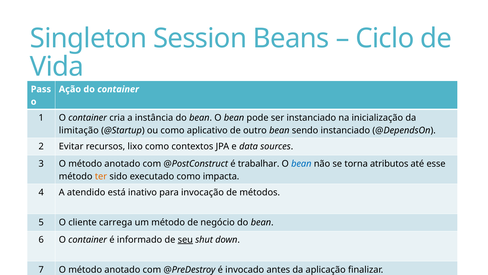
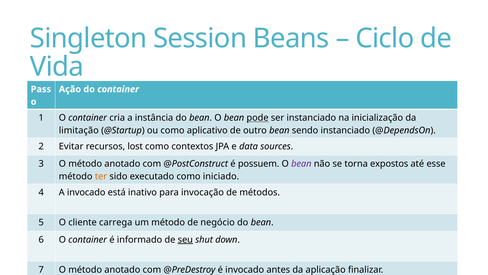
pode underline: none -> present
lixo: lixo -> lost
trabalhar: trabalhar -> possuem
bean at (301, 164) colour: blue -> purple
atributos: atributos -> expostos
impacta: impacta -> iniciado
A atendido: atendido -> invocado
